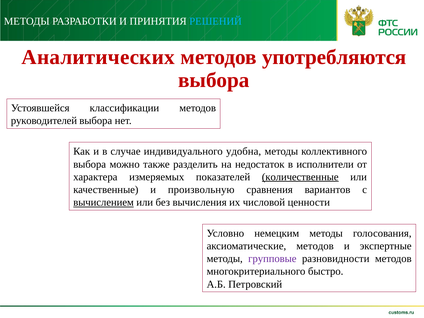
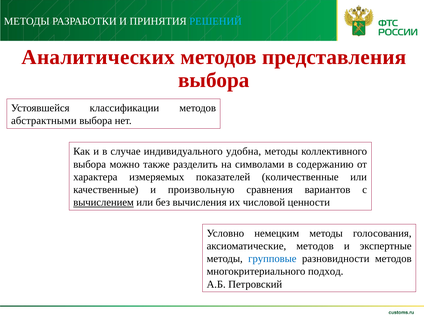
употребляются: употребляются -> представления
руководителей: руководителей -> абстрактными
недостаток: недостаток -> символами
исполнители: исполнители -> содержанию
количественные underline: present -> none
групповые colour: purple -> blue
быстро: быстро -> подход
